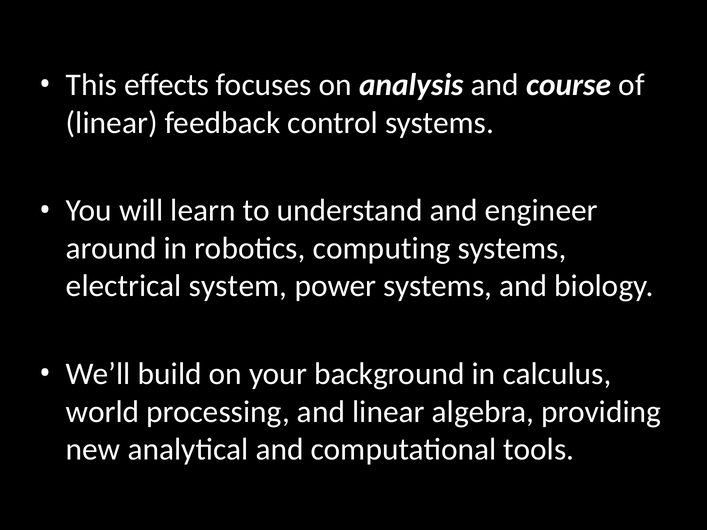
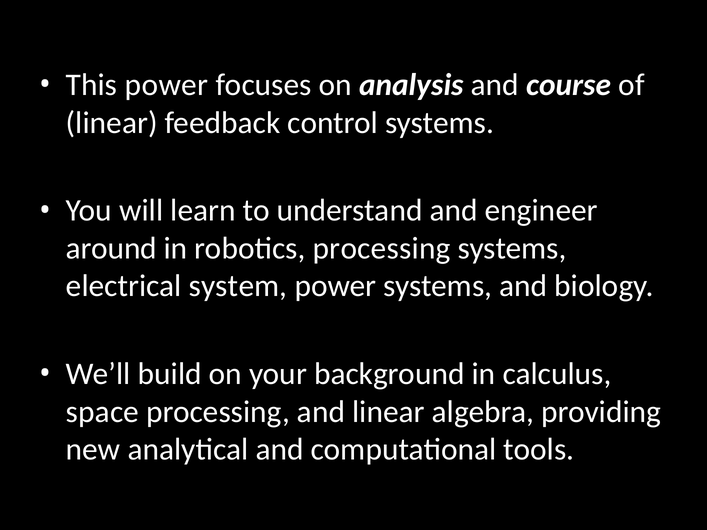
This effects: effects -> power
robotics computing: computing -> processing
world: world -> space
